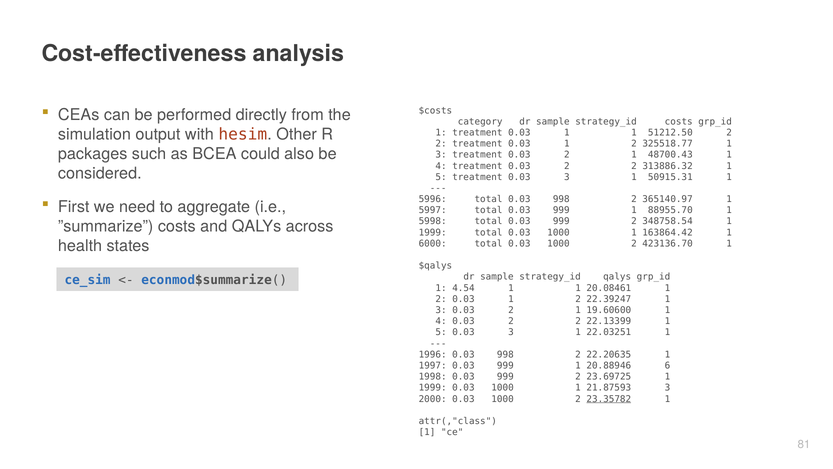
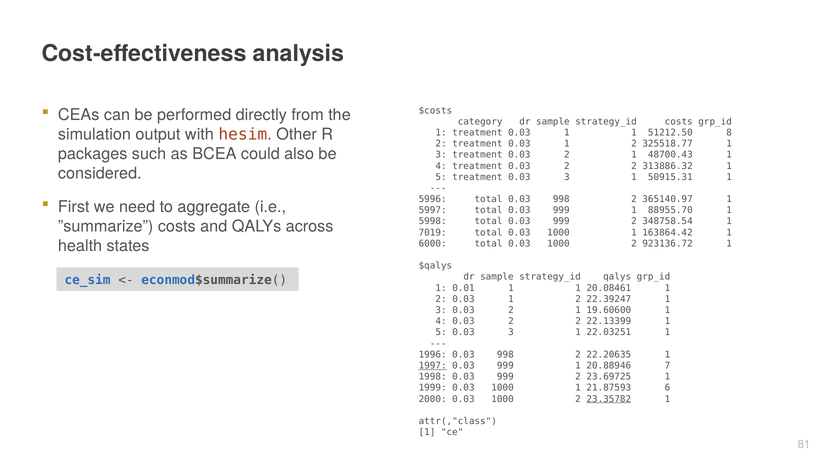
51212.50 2: 2 -> 8
1999 at (433, 232): 1999 -> 7019
423136.70: 423136.70 -> 923136.72
4.54: 4.54 -> 0.01
1997 underline: none -> present
6: 6 -> 7
21.87593 3: 3 -> 6
